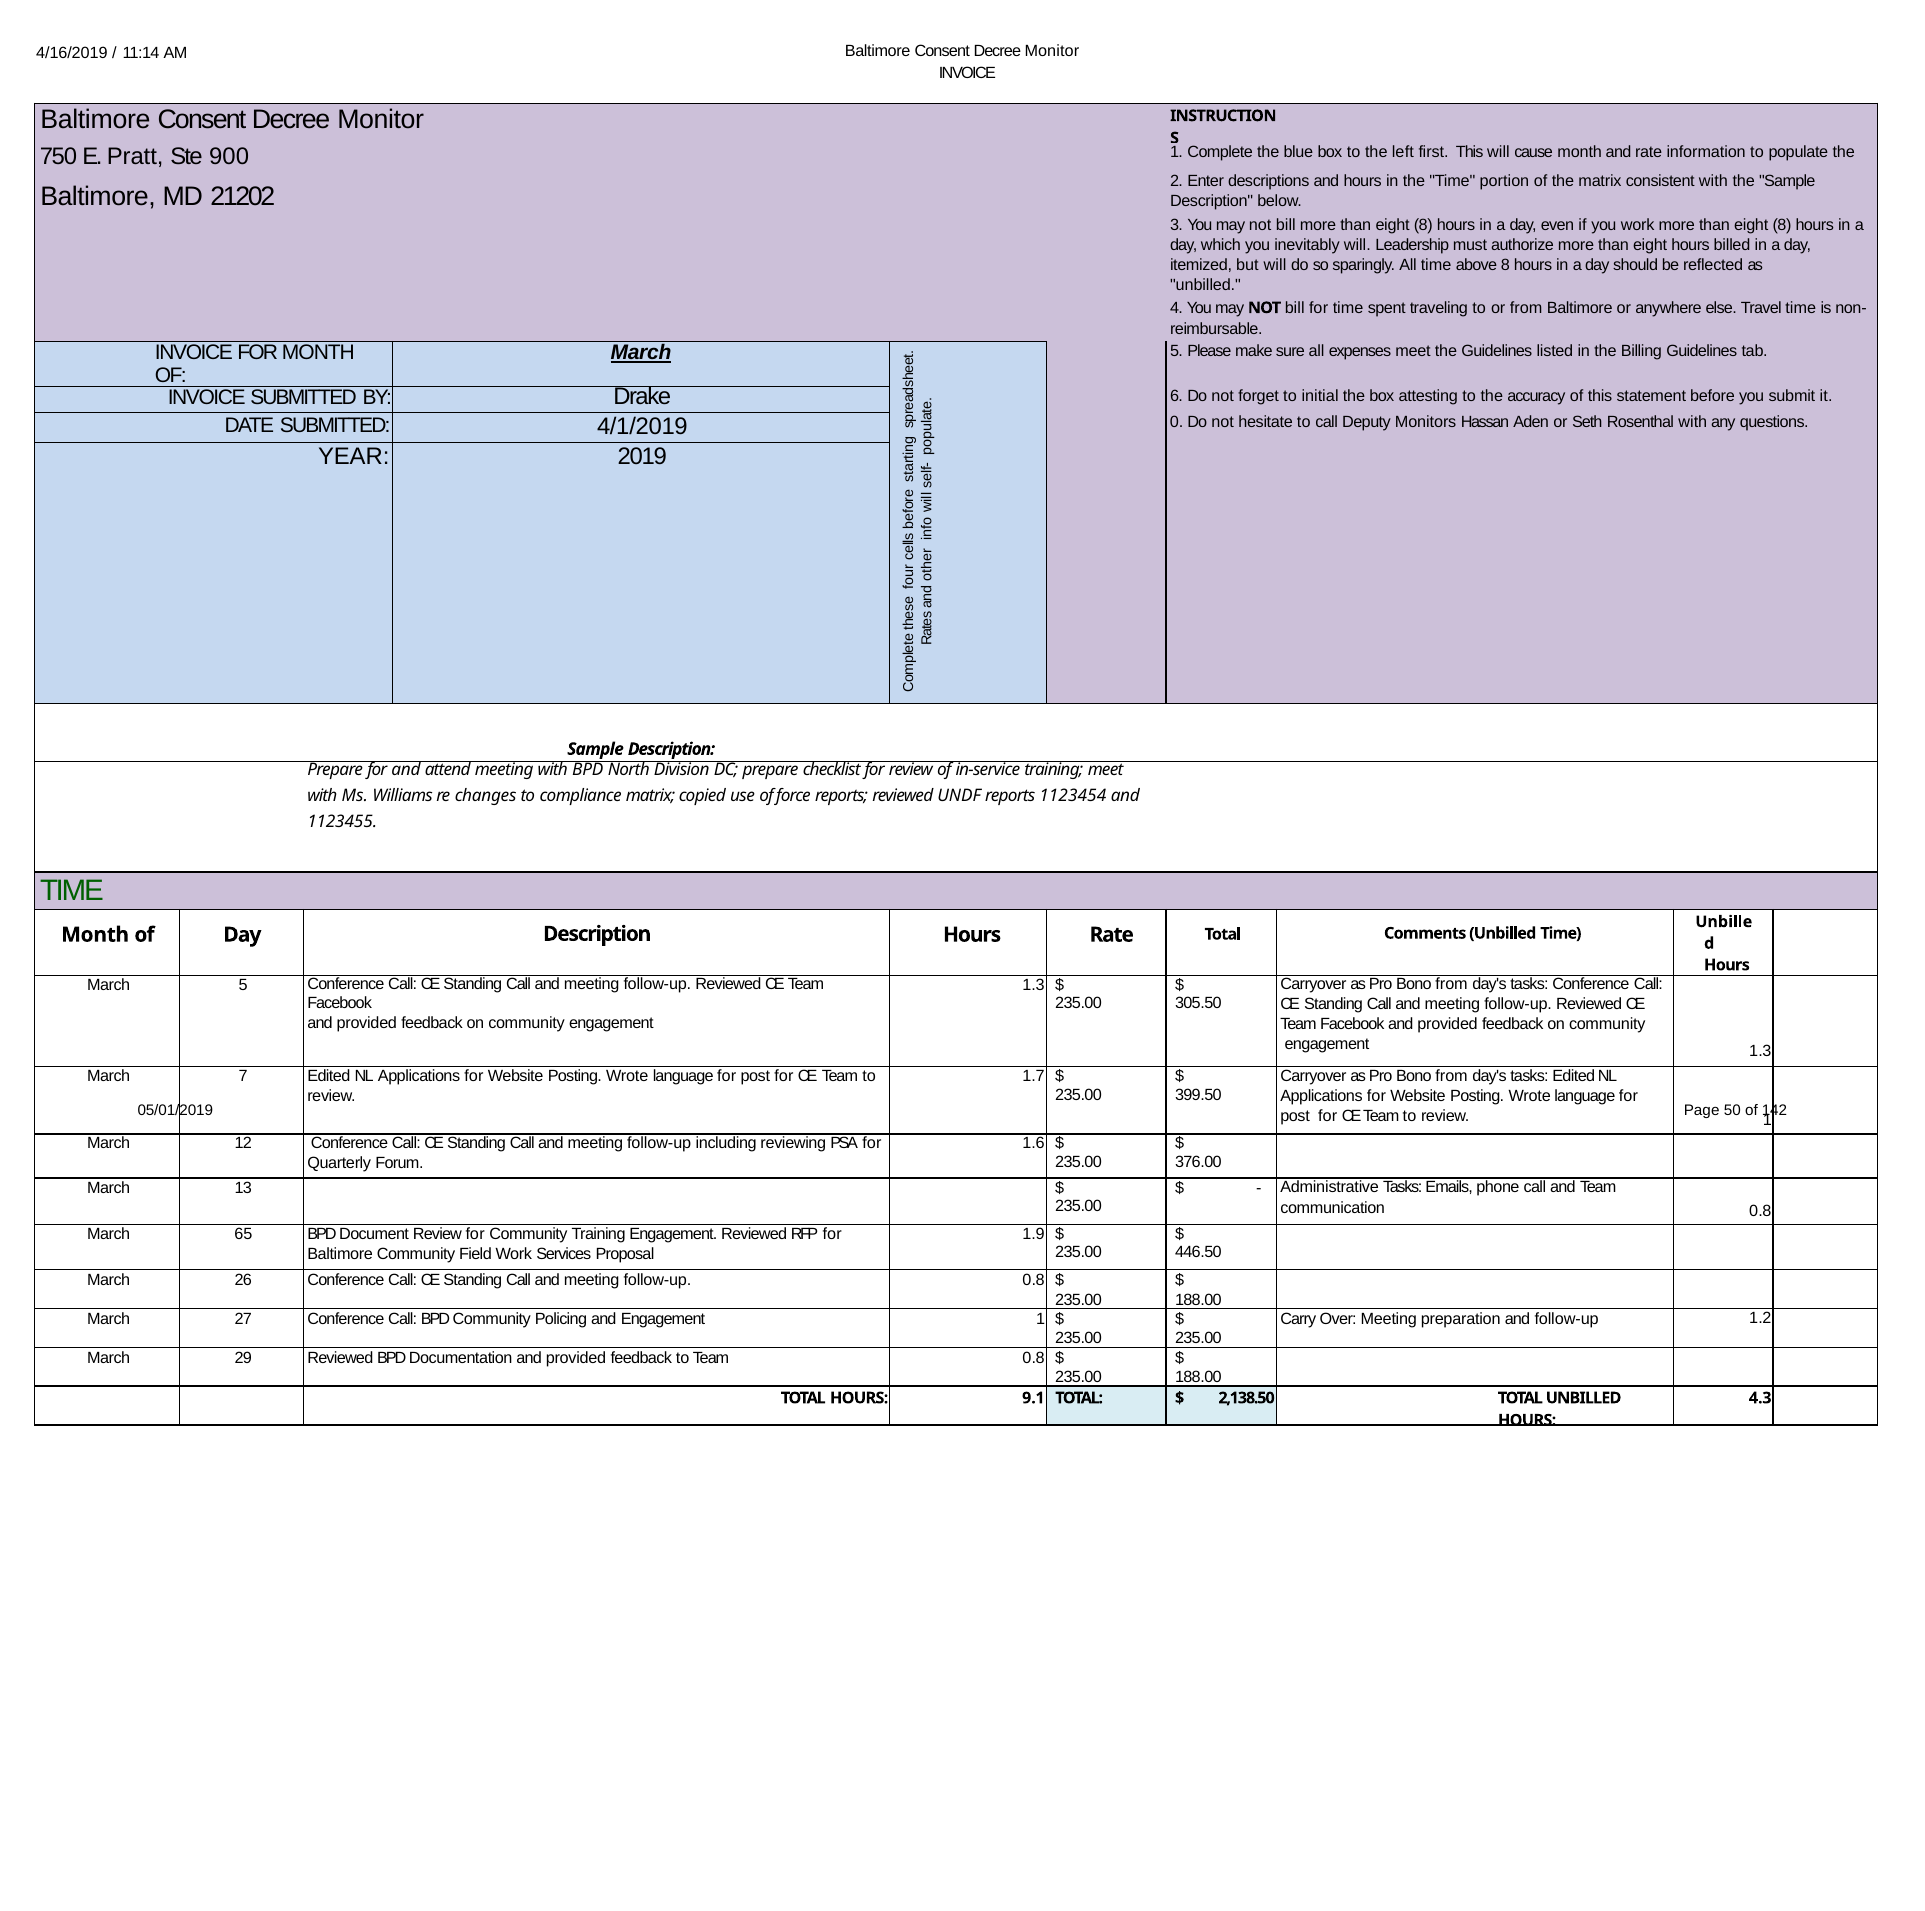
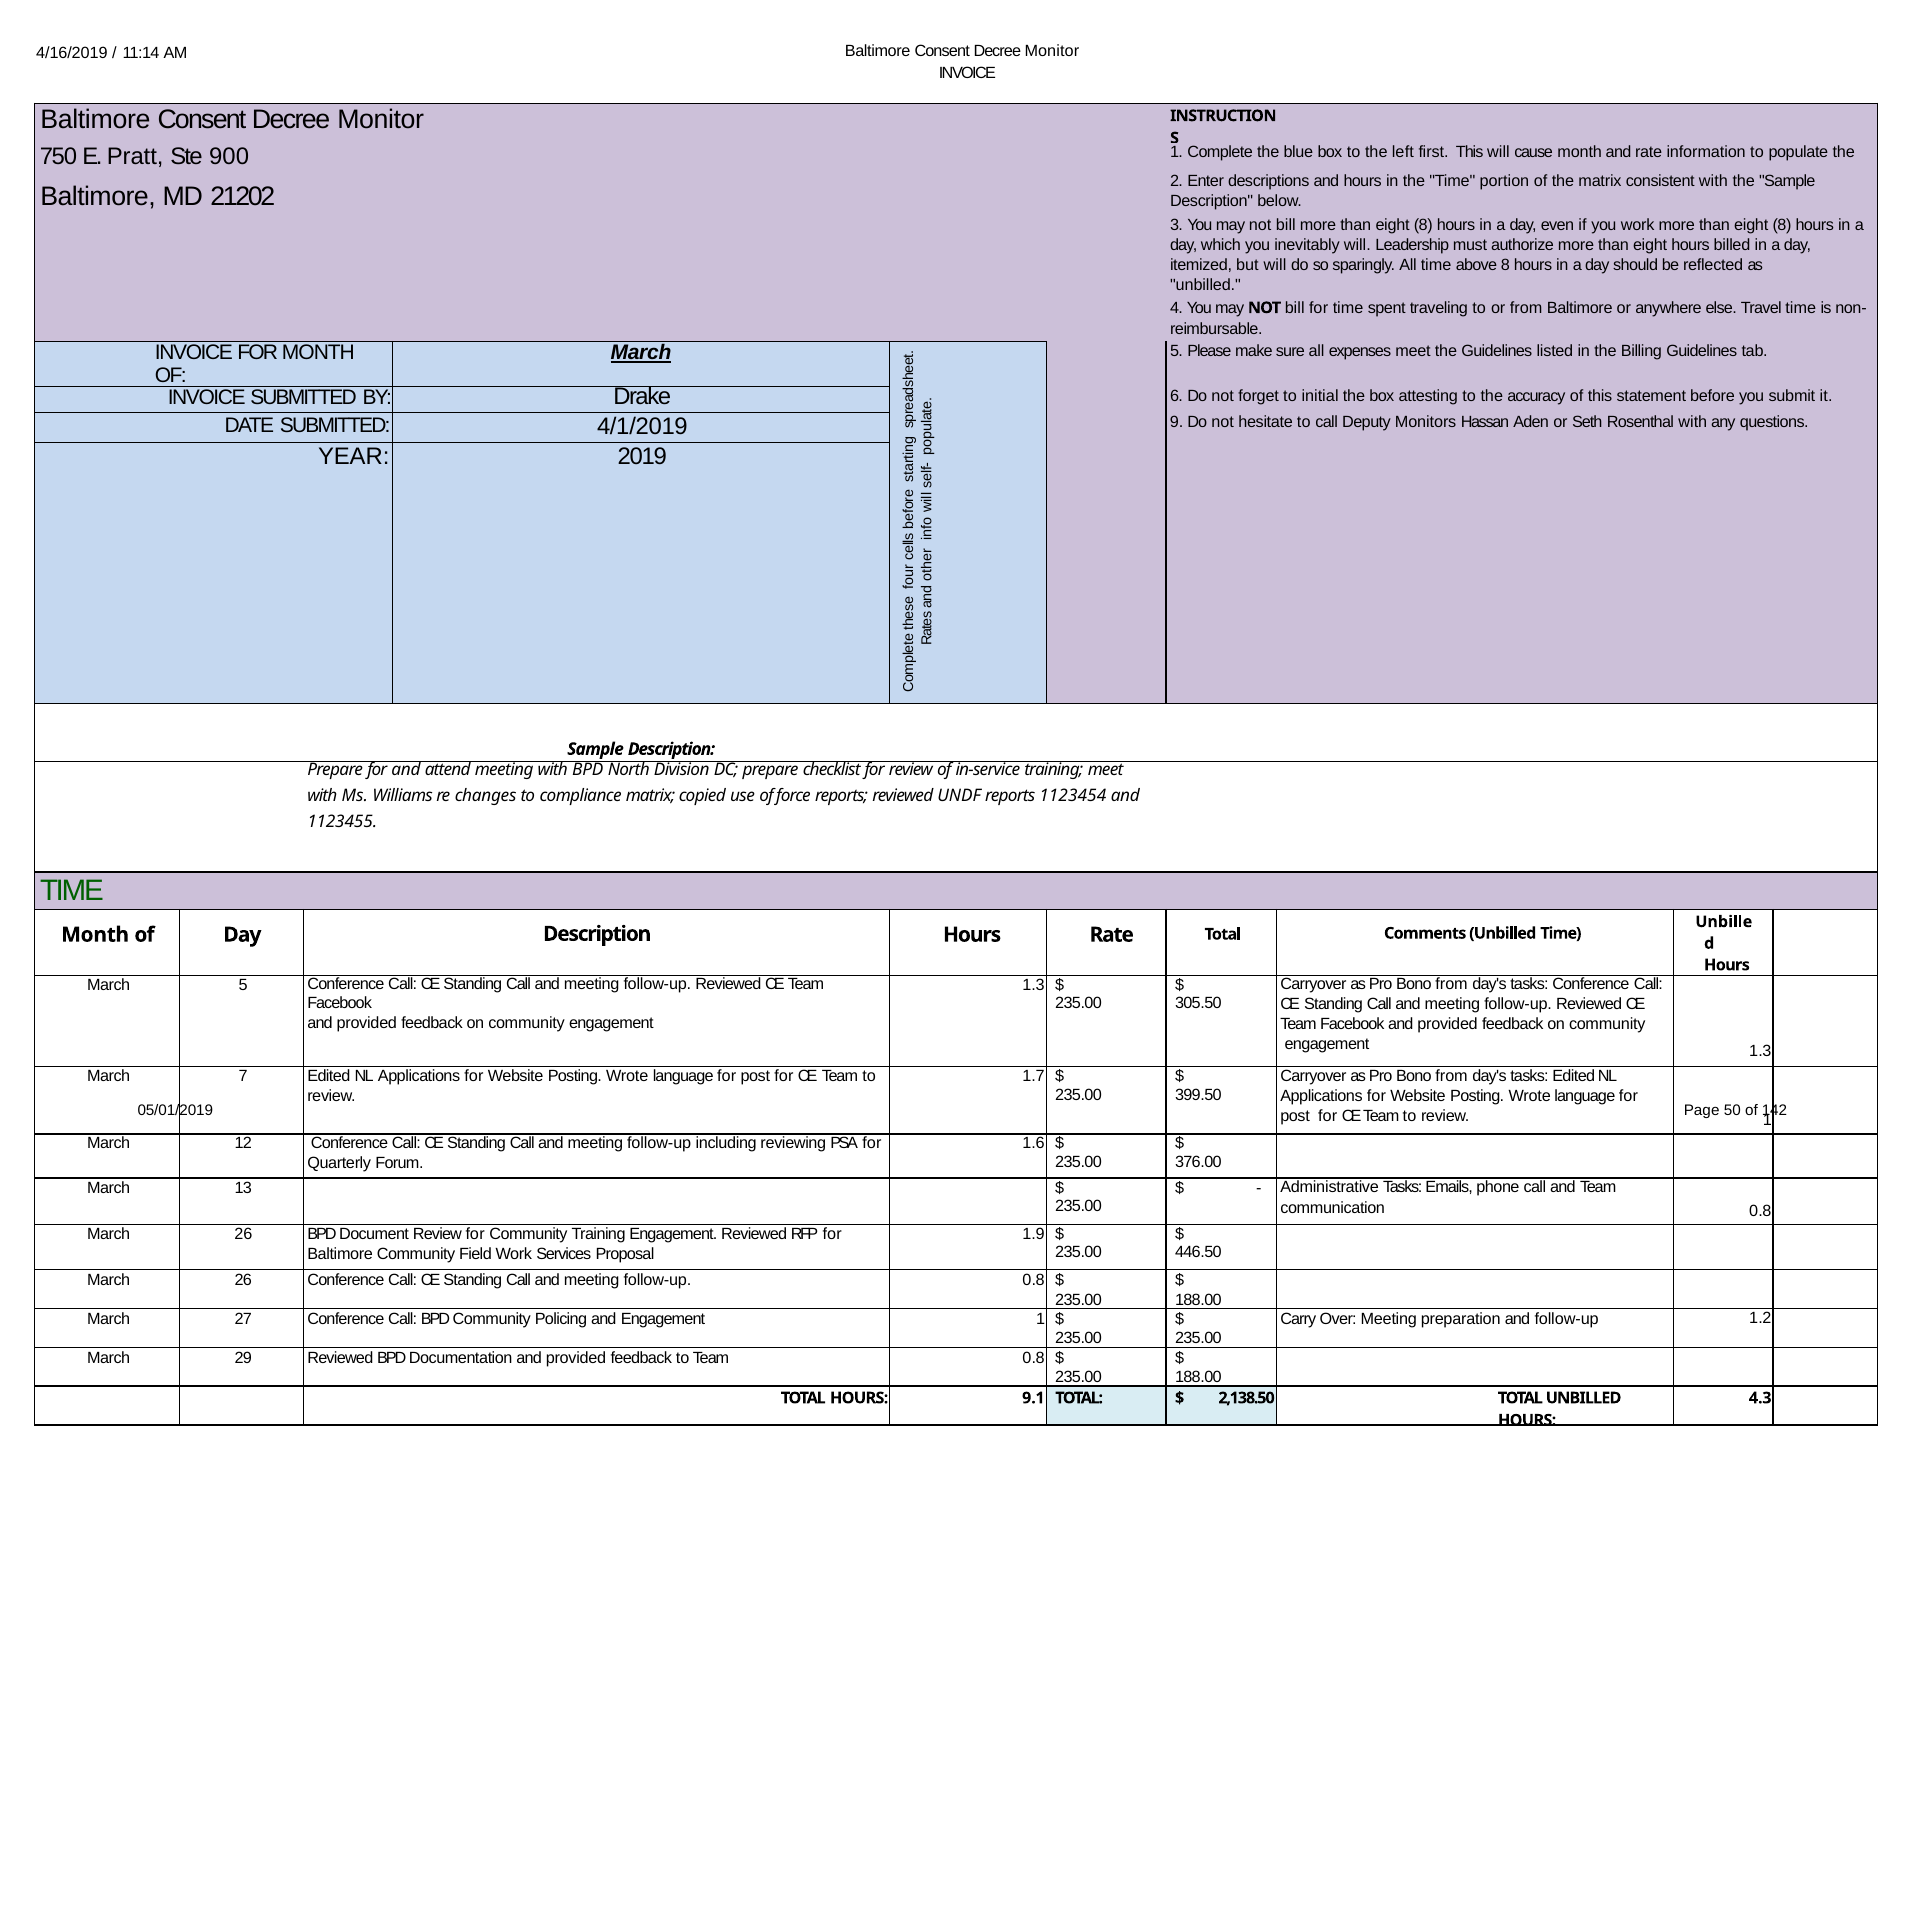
0: 0 -> 9
65 at (243, 1235): 65 -> 26
